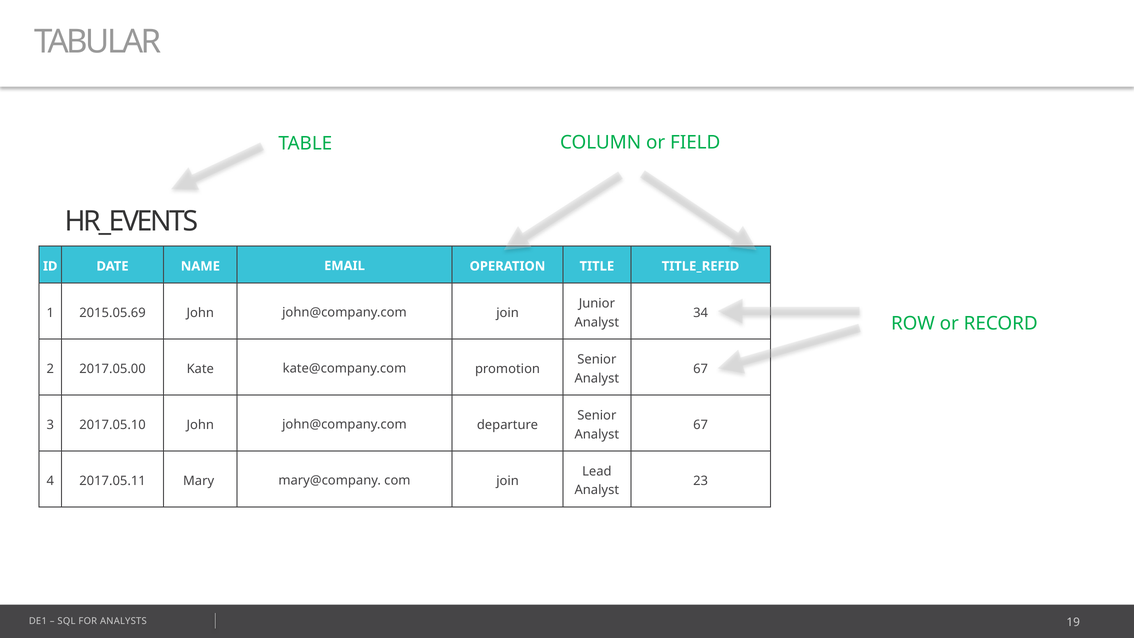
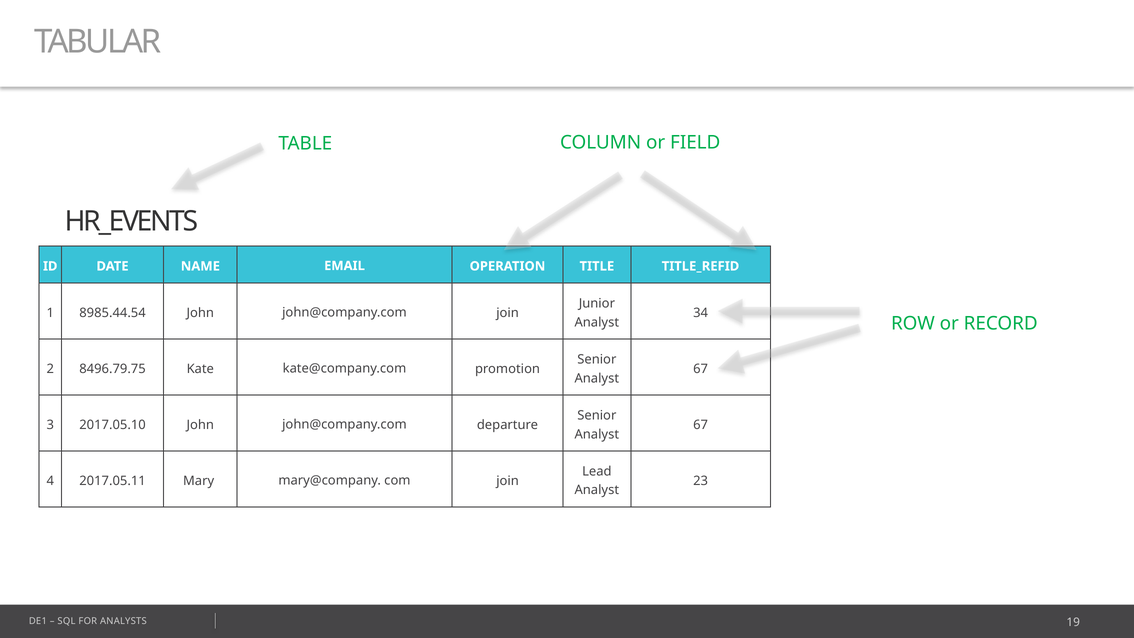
2015.05.69: 2015.05.69 -> 8985.44.54
2017.05.00: 2017.05.00 -> 8496.79.75
